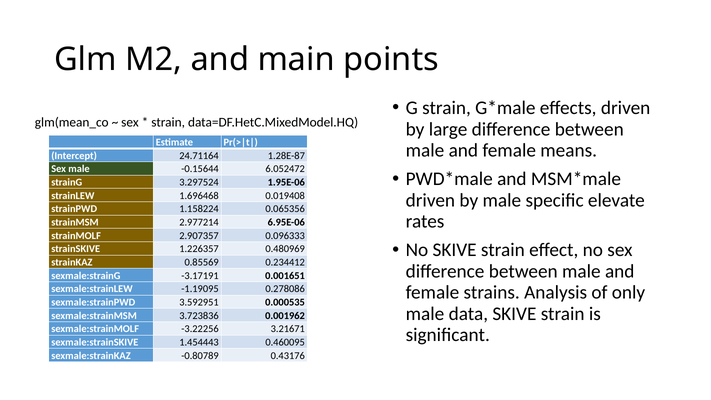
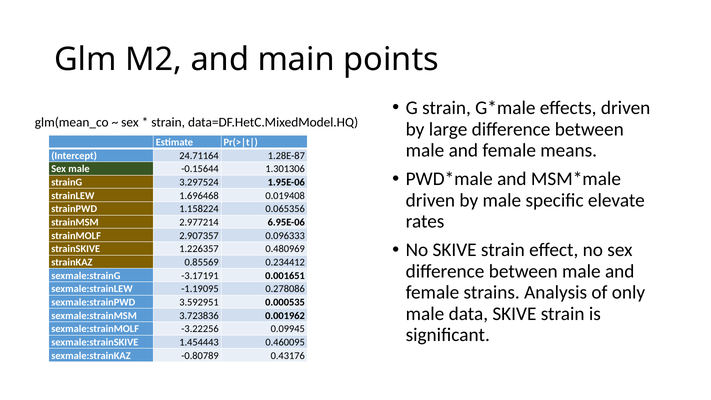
6.052472: 6.052472 -> 1.301306
3.21671: 3.21671 -> 0.09945
